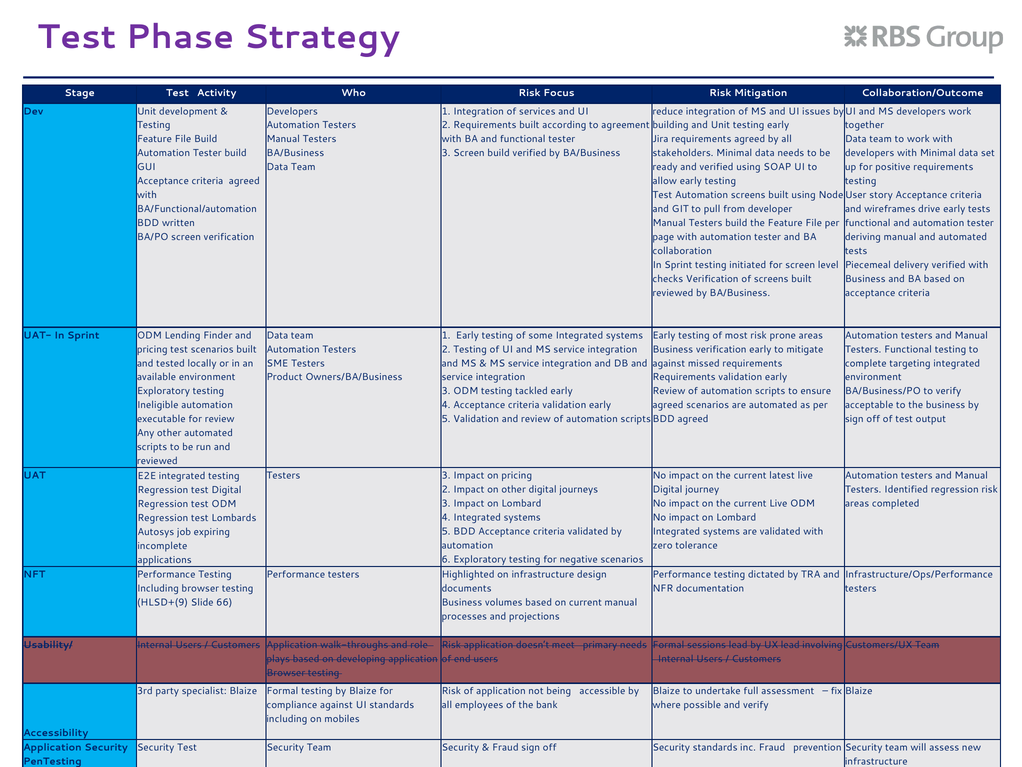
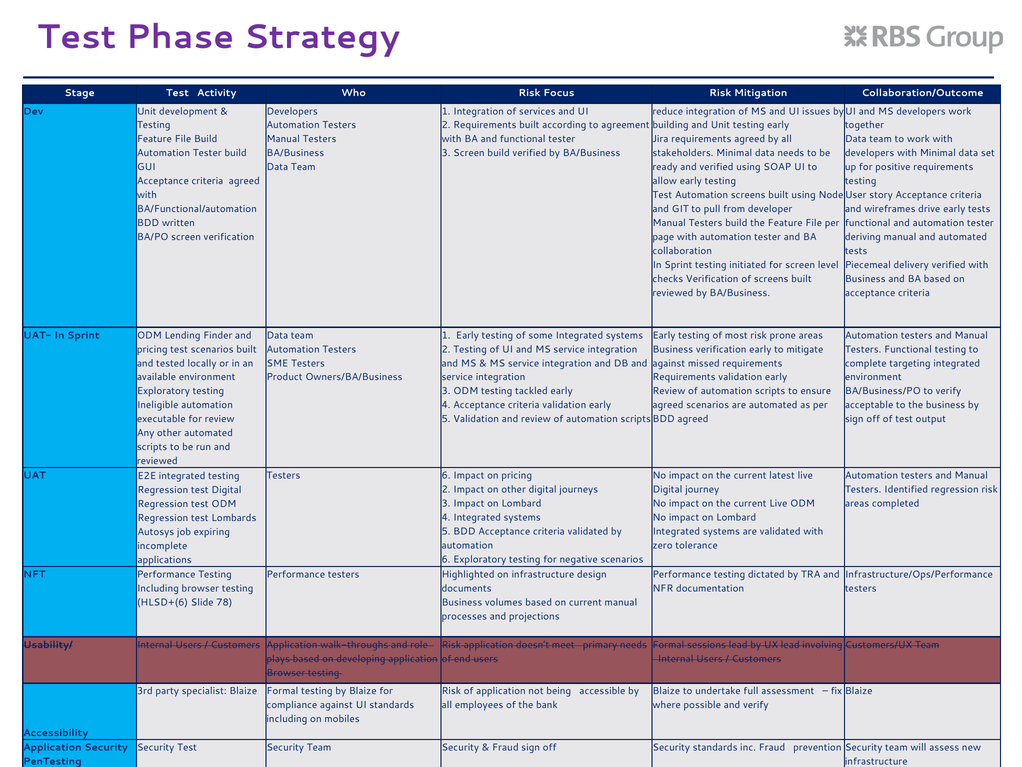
Testers 3: 3 -> 6
HLSD+(9: HLSD+(9 -> HLSD+(6
66: 66 -> 78
